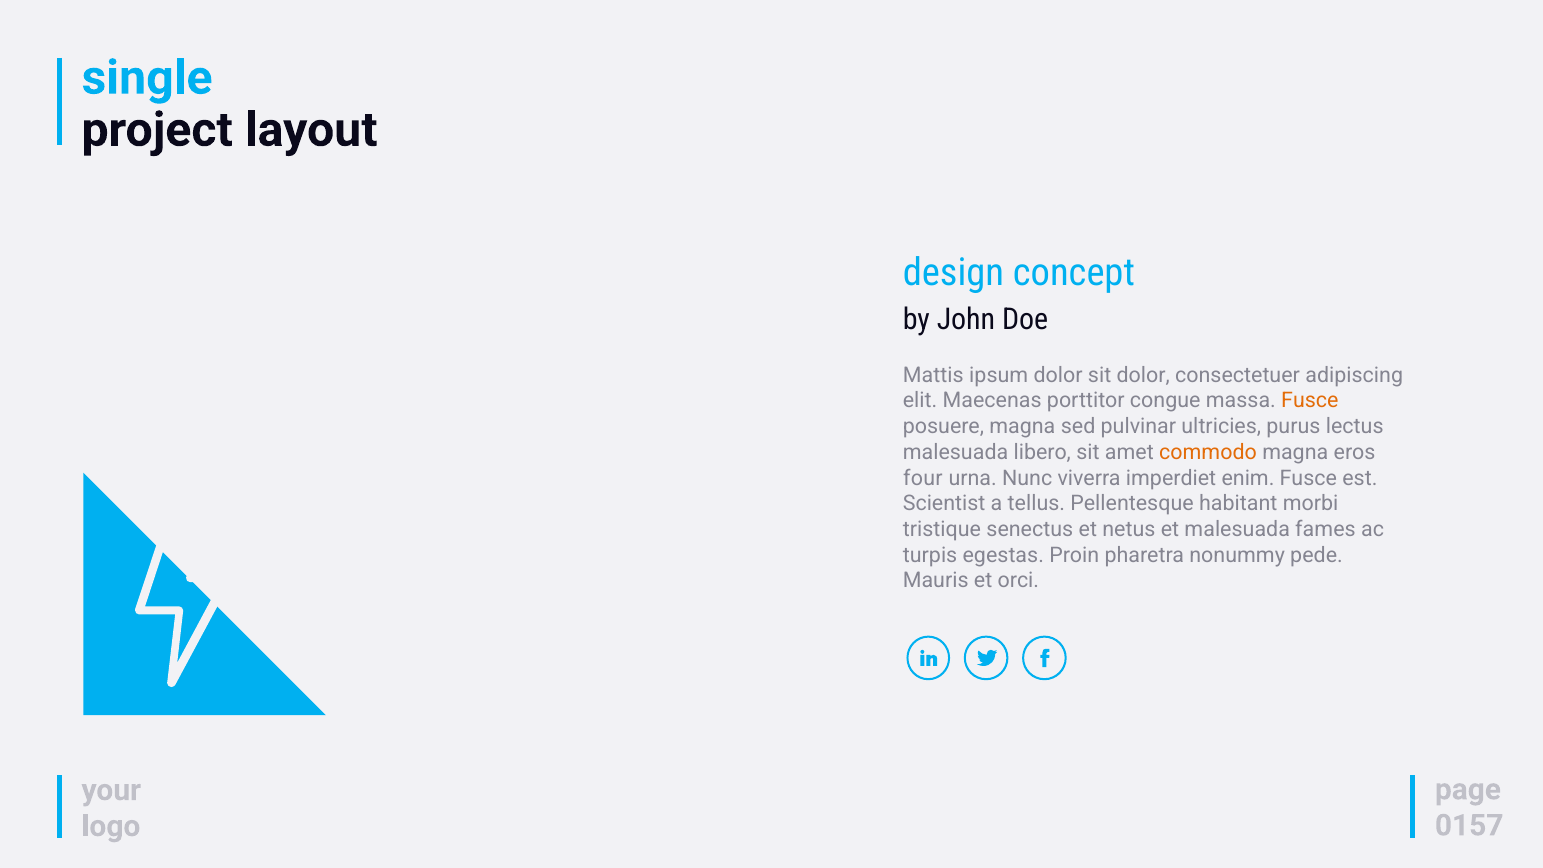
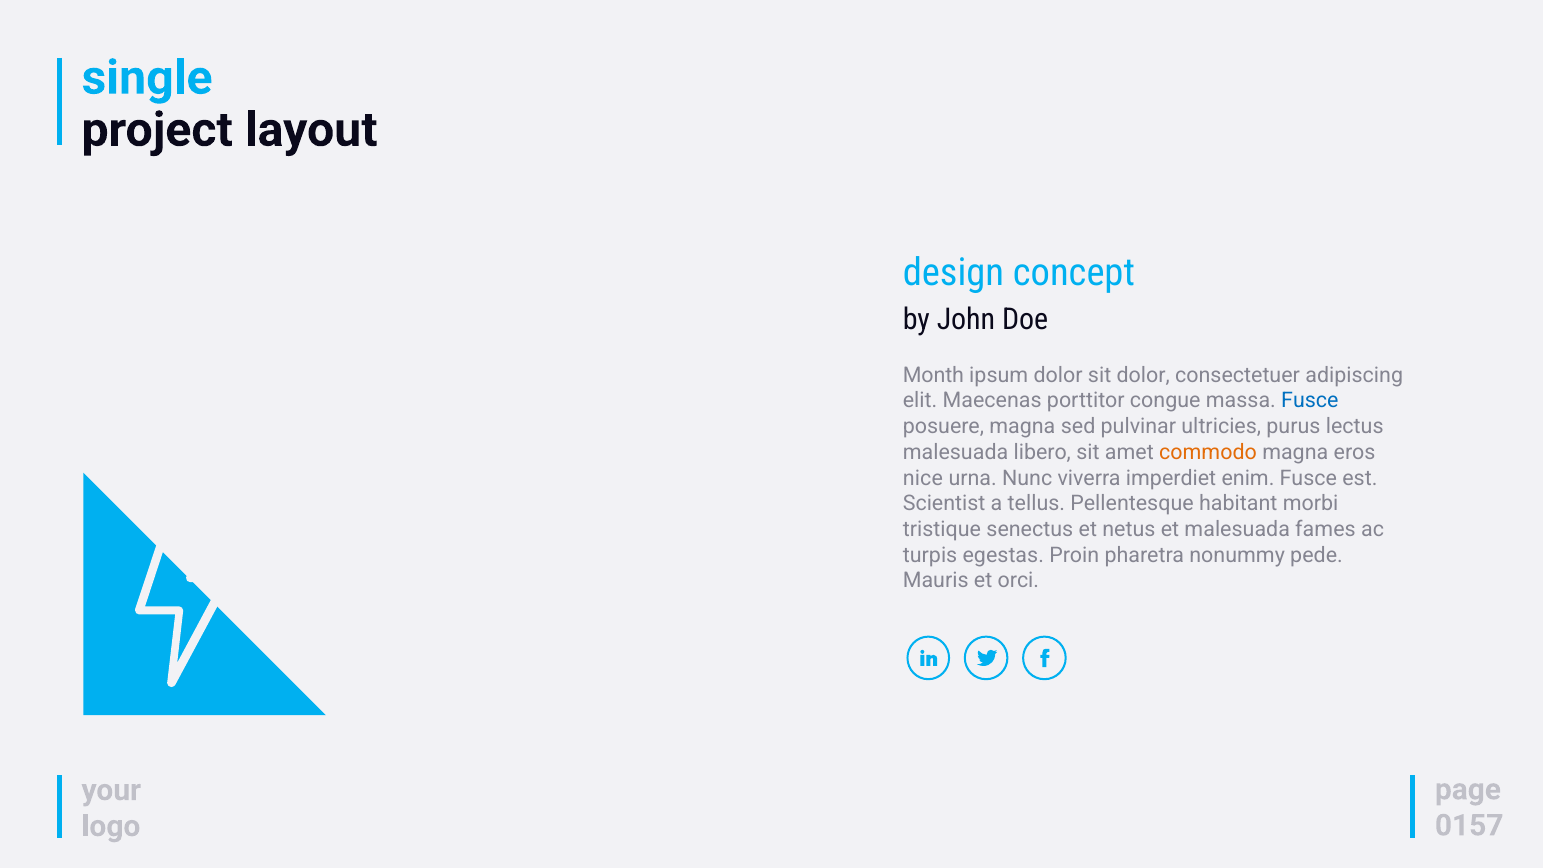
Mattis: Mattis -> Month
Fusce at (1310, 401) colour: orange -> blue
four: four -> nice
